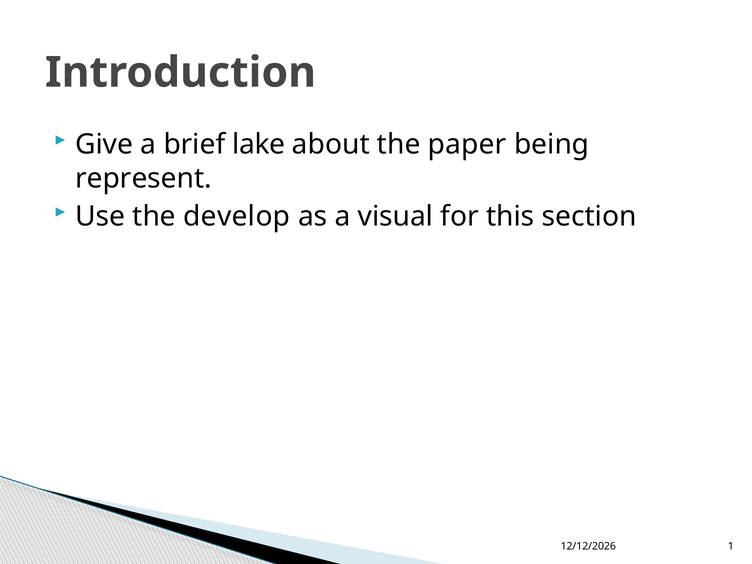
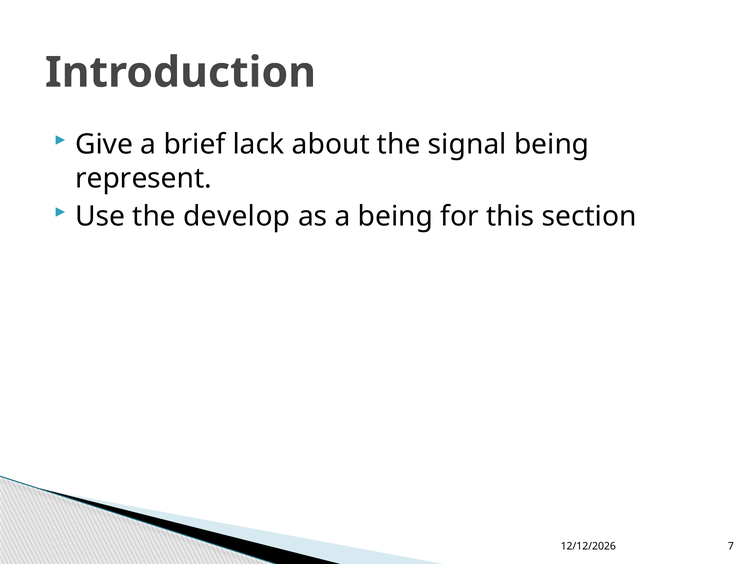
lake: lake -> lack
paper: paper -> signal
a visual: visual -> being
1: 1 -> 7
